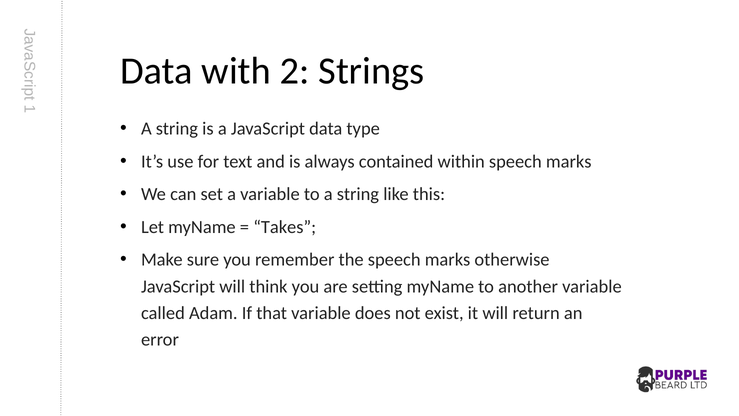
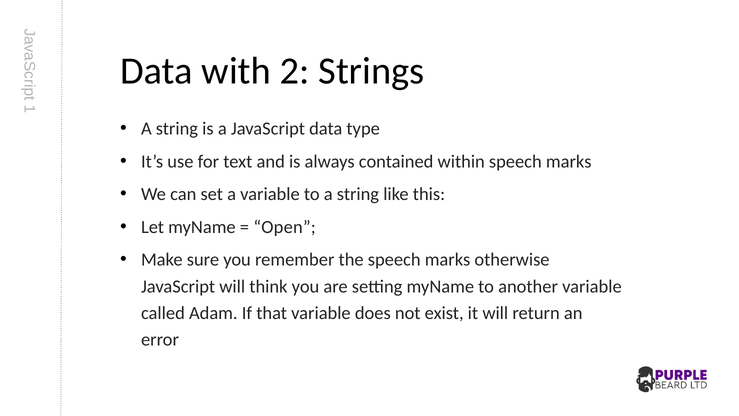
Takes: Takes -> Open
